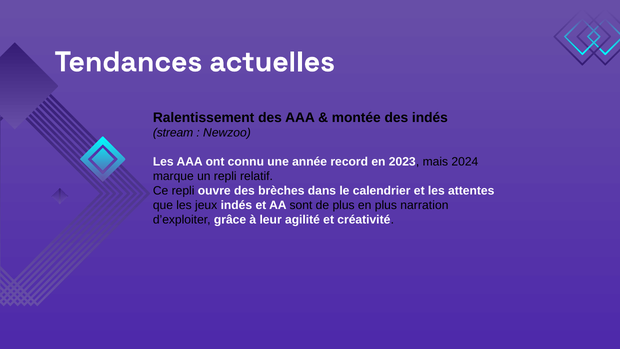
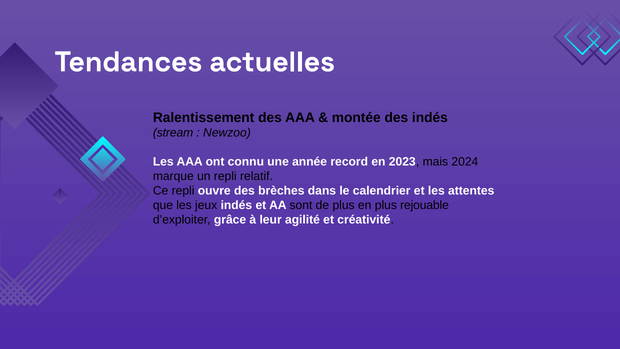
narration: narration -> rejouable
